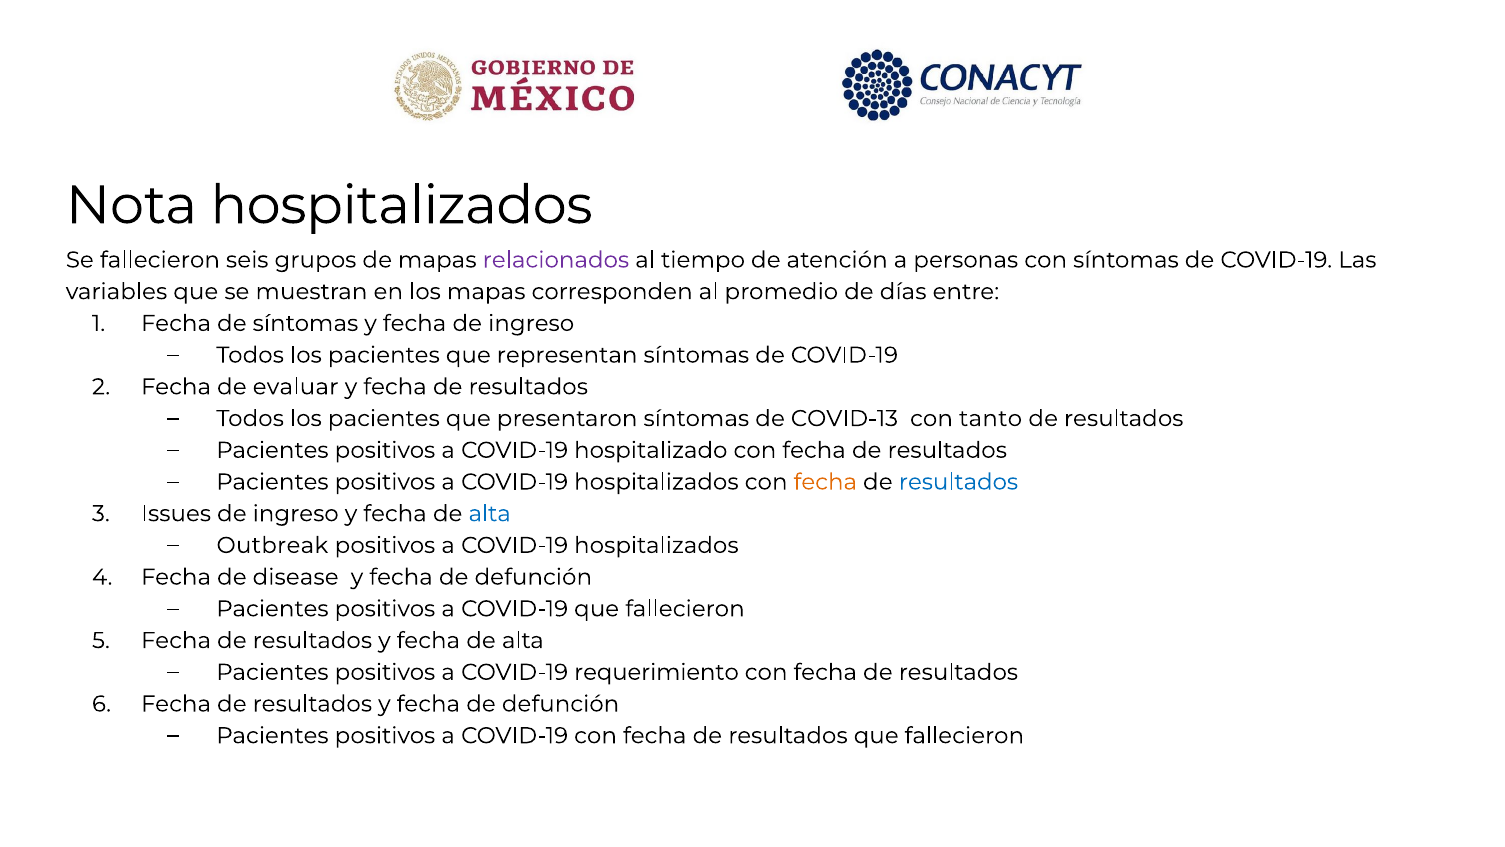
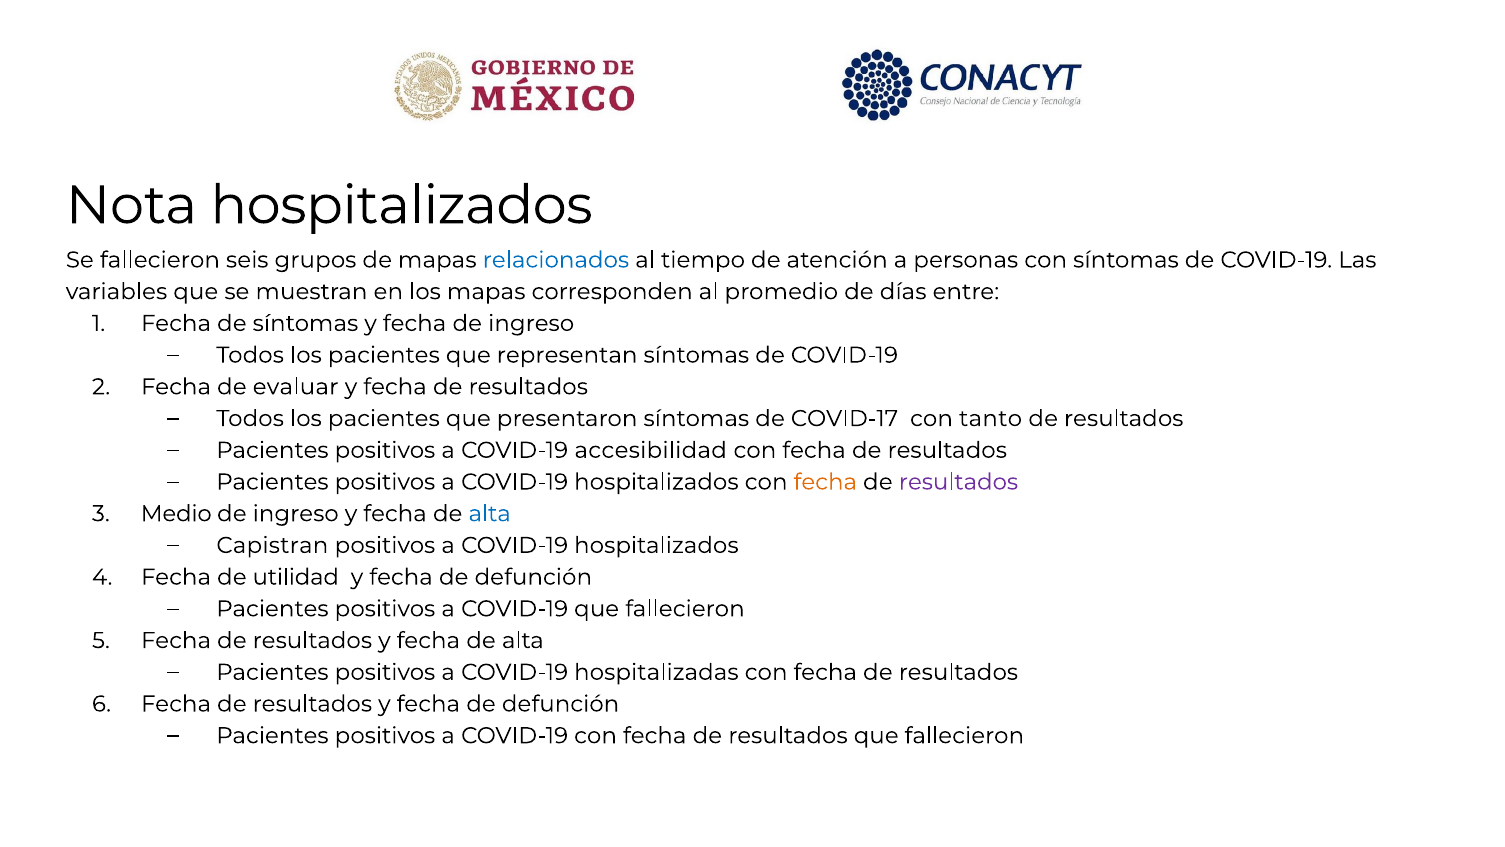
relacionados colour: purple -> blue
COVID-13: COVID-13 -> COVID-17
hospitalizado: hospitalizado -> accesibilidad
resultados at (958, 482) colour: blue -> purple
Issues: Issues -> Medio
Outbreak: Outbreak -> Capistran
disease: disease -> utilidad
requerimiento: requerimiento -> hospitalizadas
